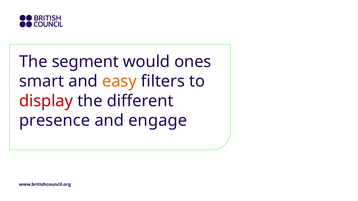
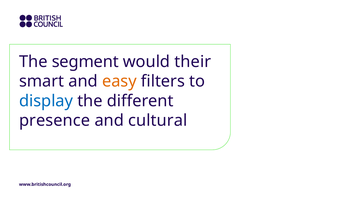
ones: ones -> their
display colour: red -> blue
engage: engage -> cultural
